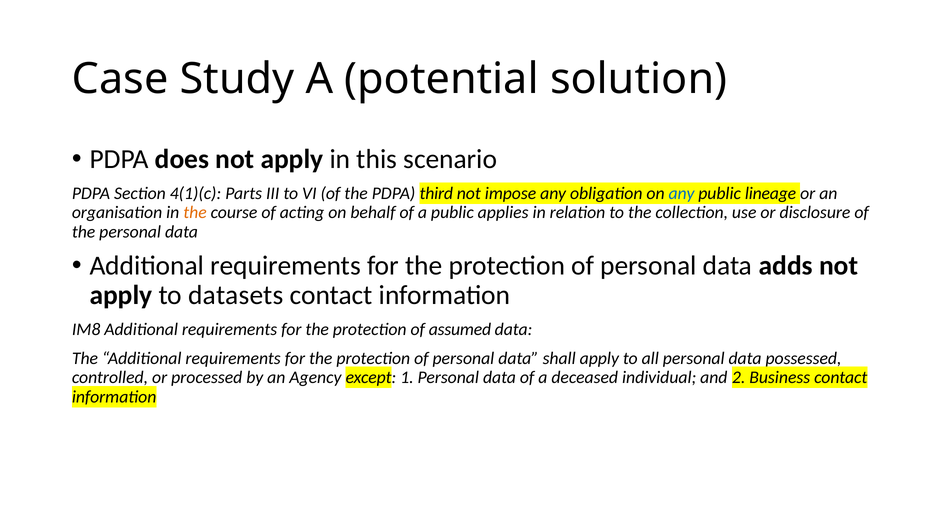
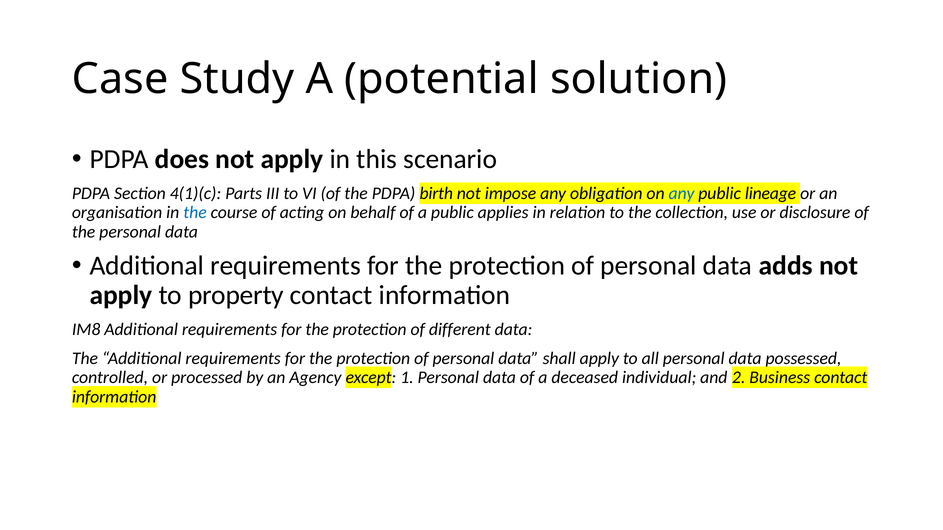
third: third -> birth
the at (195, 213) colour: orange -> blue
datasets: datasets -> property
assumed: assumed -> different
